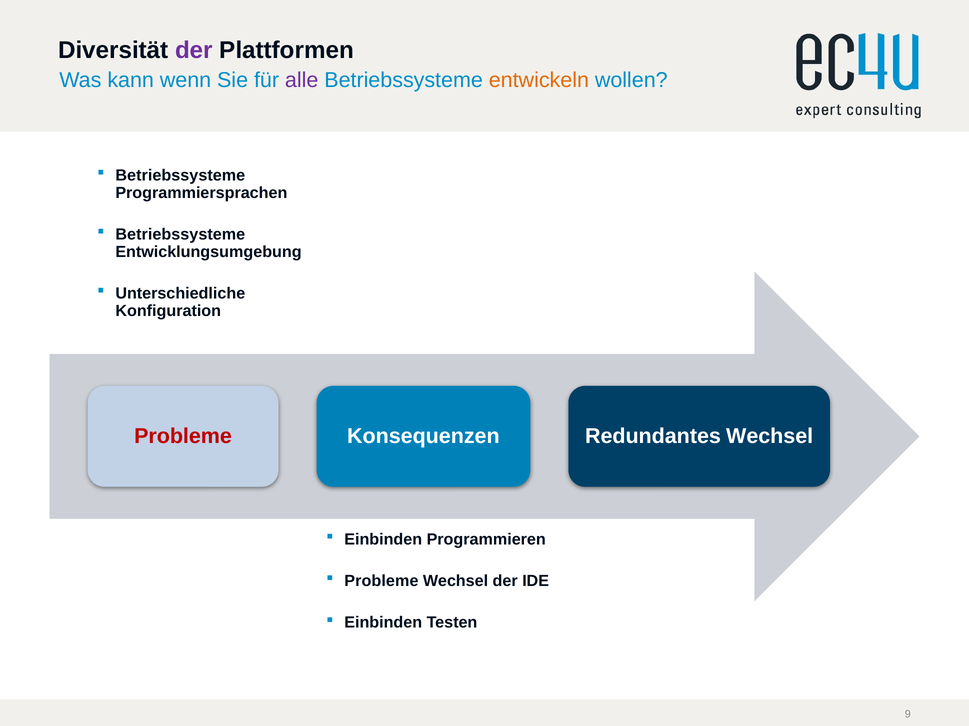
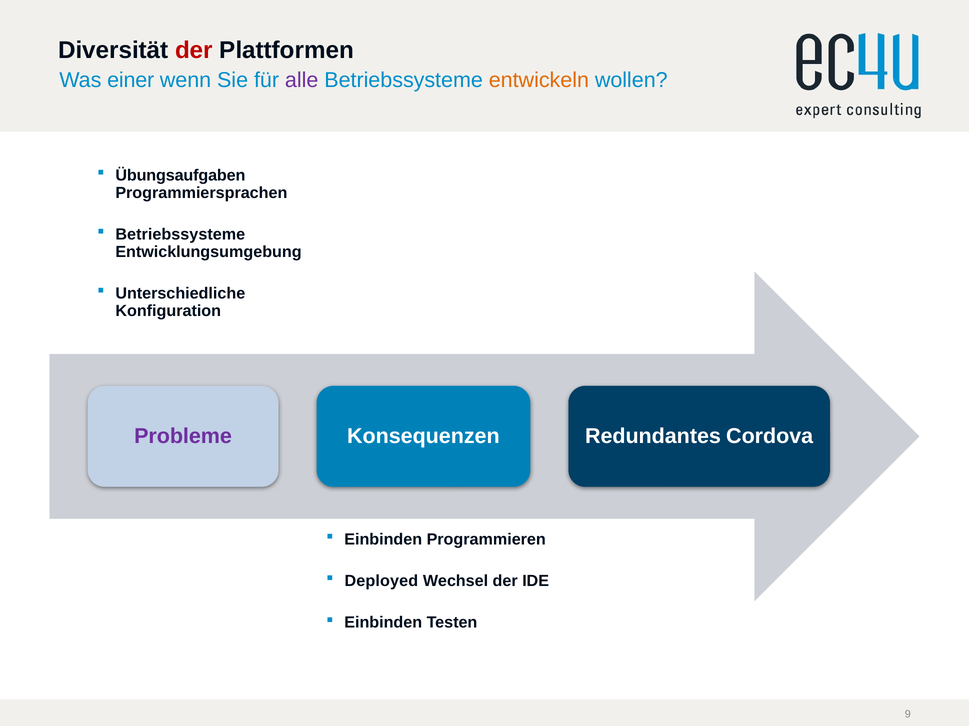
der at (194, 50) colour: purple -> red
kann: kann -> einer
Betriebssysteme at (180, 176): Betriebssysteme -> Übungsaufgaben
Probleme at (183, 437) colour: red -> purple
Redundantes Wechsel: Wechsel -> Cordova
Probleme at (381, 582): Probleme -> Deployed
